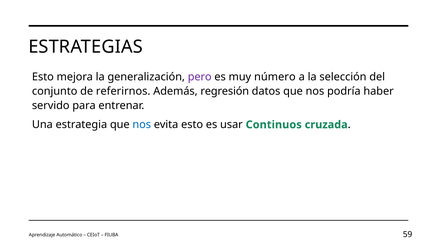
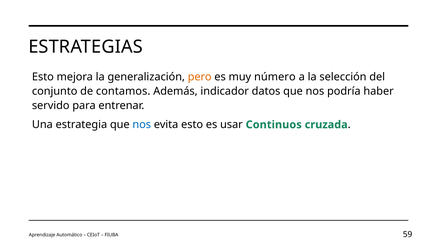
pero colour: purple -> orange
referirnos: referirnos -> contamos
regresión: regresión -> indicador
